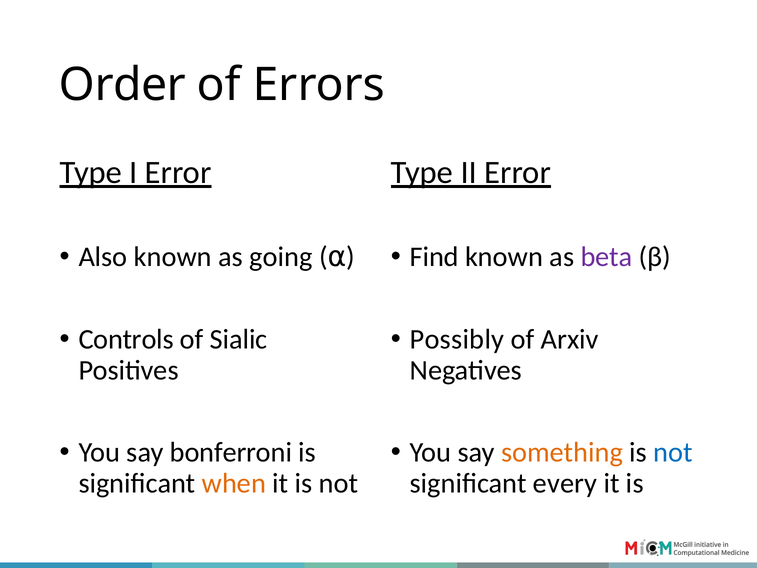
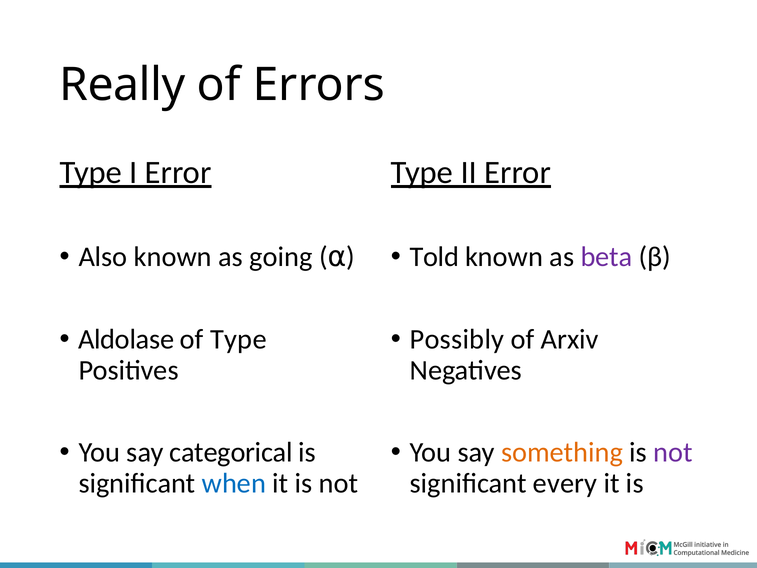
Order: Order -> Really
Find: Find -> Told
Controls: Controls -> Aldolase
of Sialic: Sialic -> Type
bonferroni: bonferroni -> categorical
not at (673, 452) colour: blue -> purple
when colour: orange -> blue
